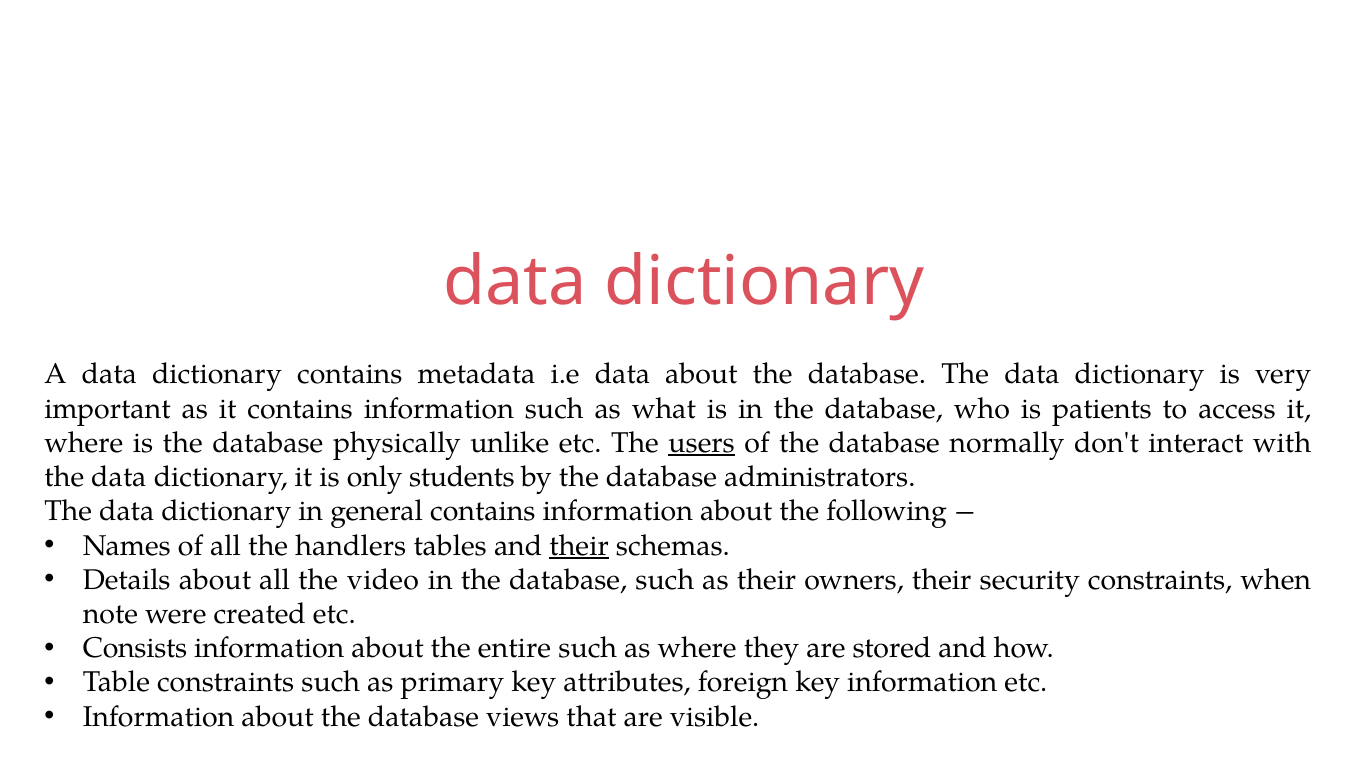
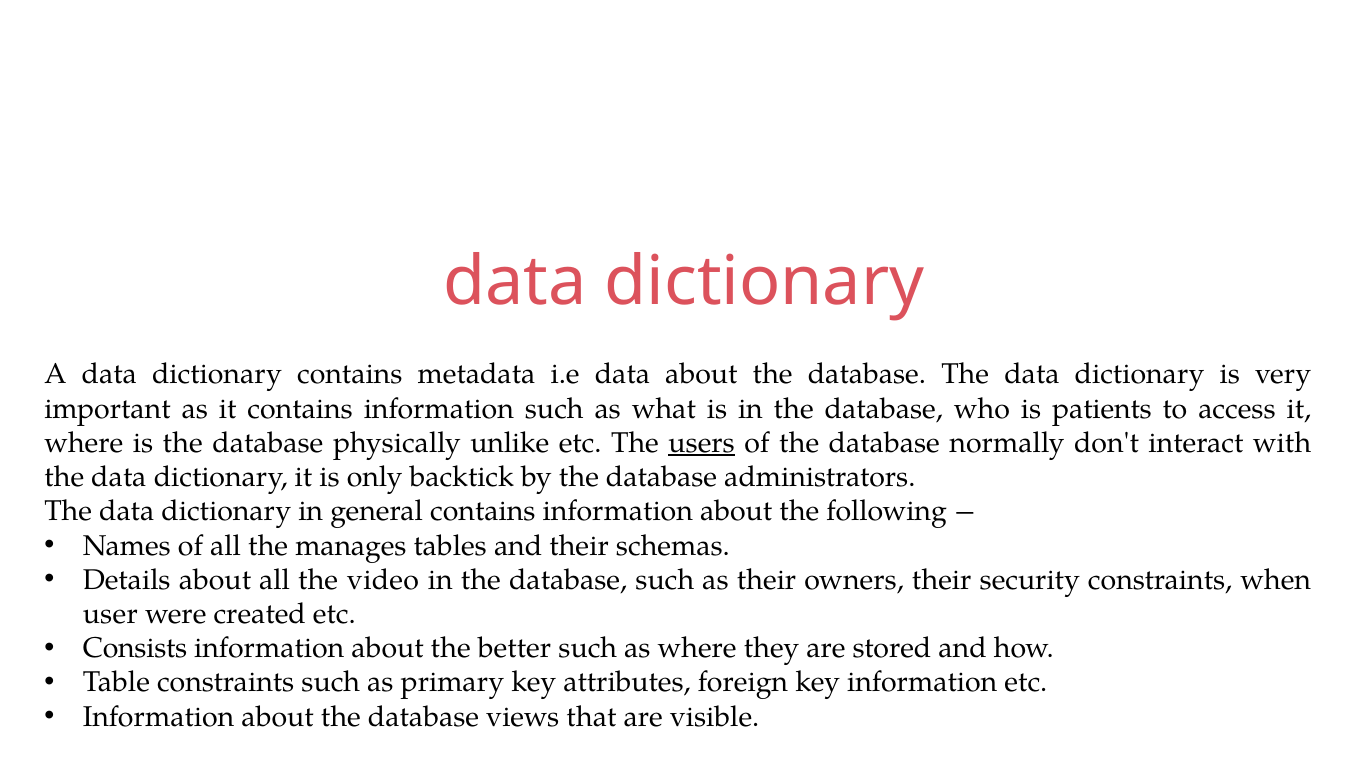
students: students -> backtick
handlers: handlers -> manages
their at (579, 545) underline: present -> none
note: note -> user
entire: entire -> better
